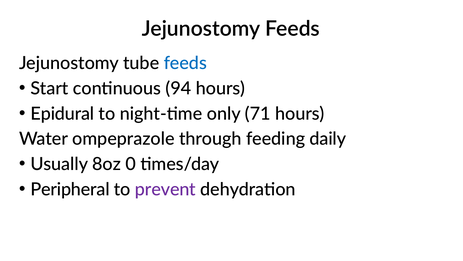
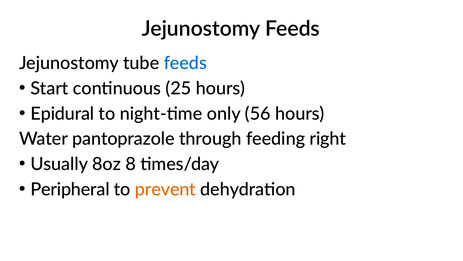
94: 94 -> 25
71: 71 -> 56
ompeprazole: ompeprazole -> pantoprazole
daily: daily -> right
0: 0 -> 8
prevent colour: purple -> orange
